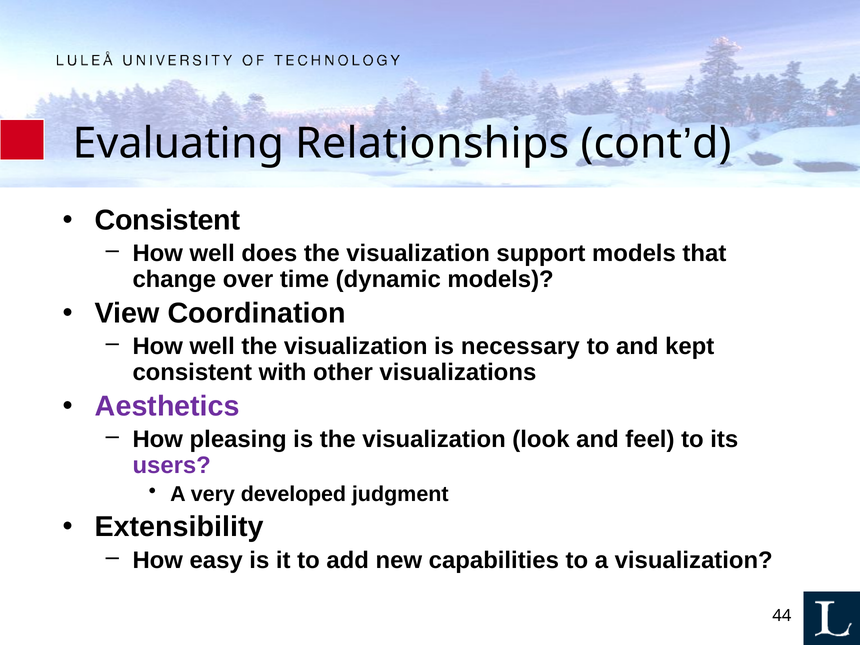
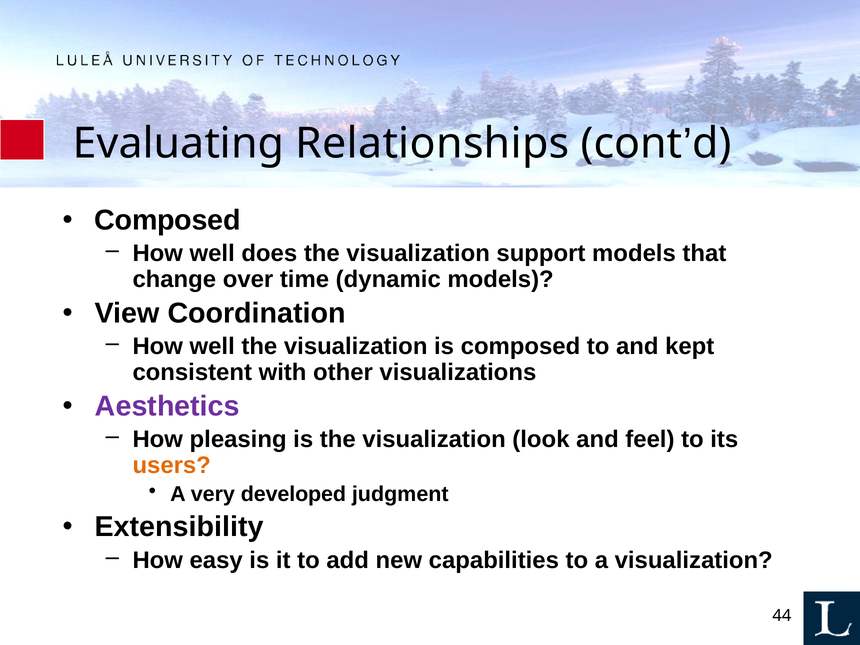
Consistent at (167, 220): Consistent -> Composed
is necessary: necessary -> composed
users colour: purple -> orange
